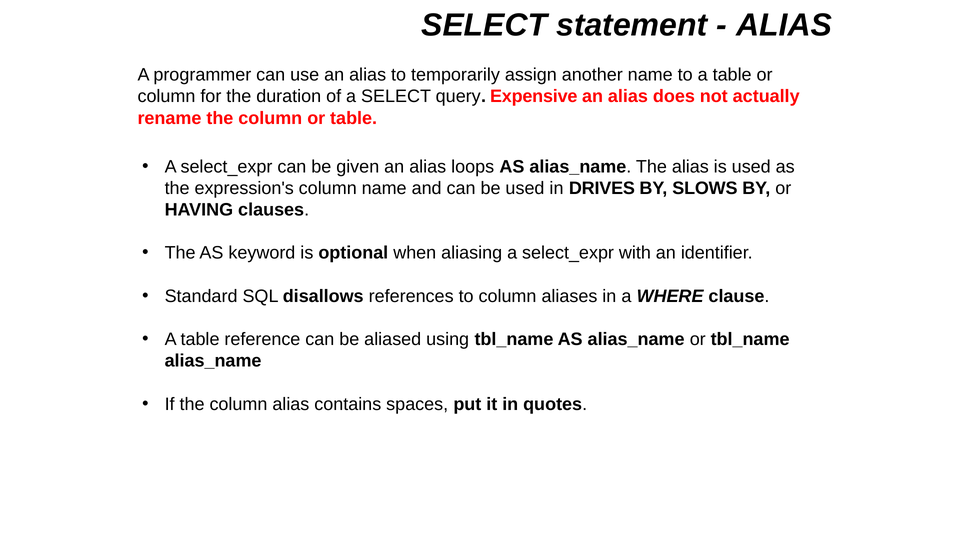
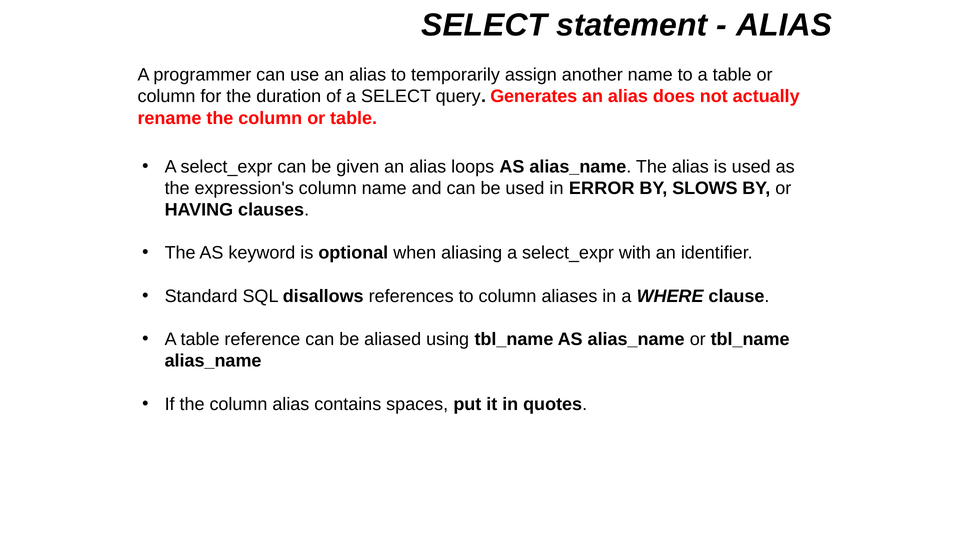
Expensive: Expensive -> Generates
DRIVES: DRIVES -> ERROR
